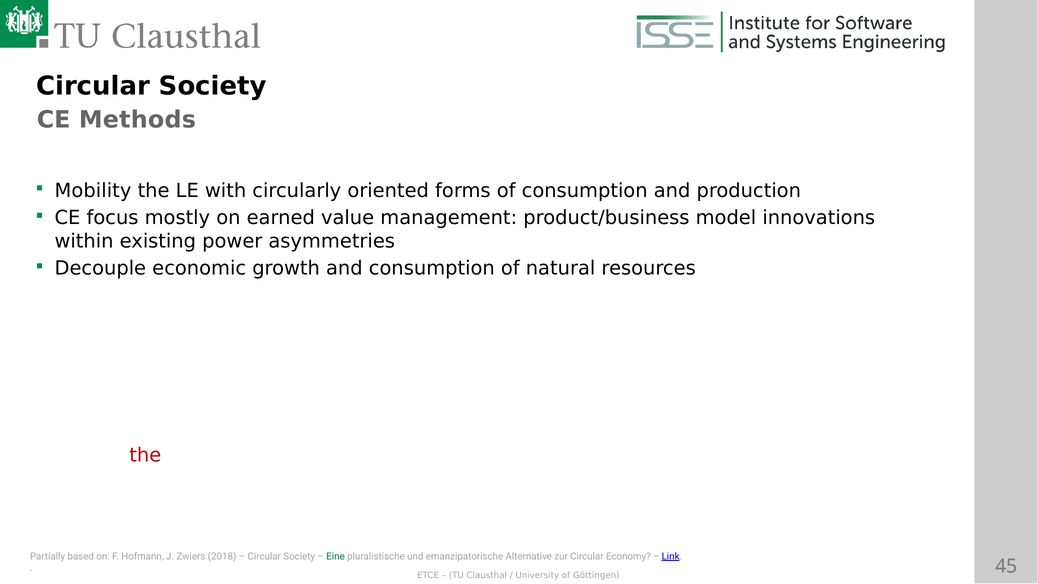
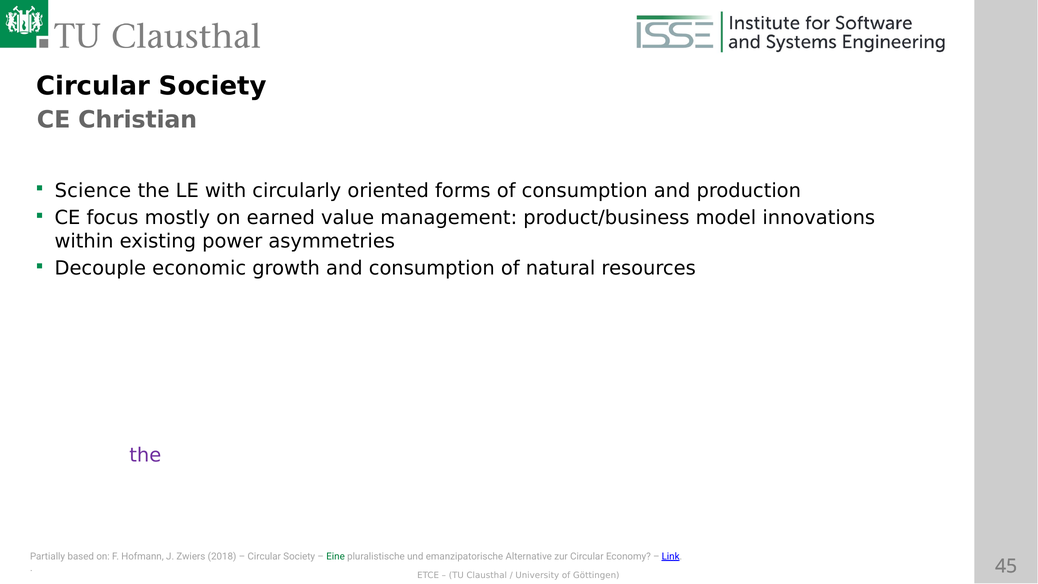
Methods: Methods -> Christian
Mobility: Mobility -> Science
the at (145, 455) colour: red -> purple
